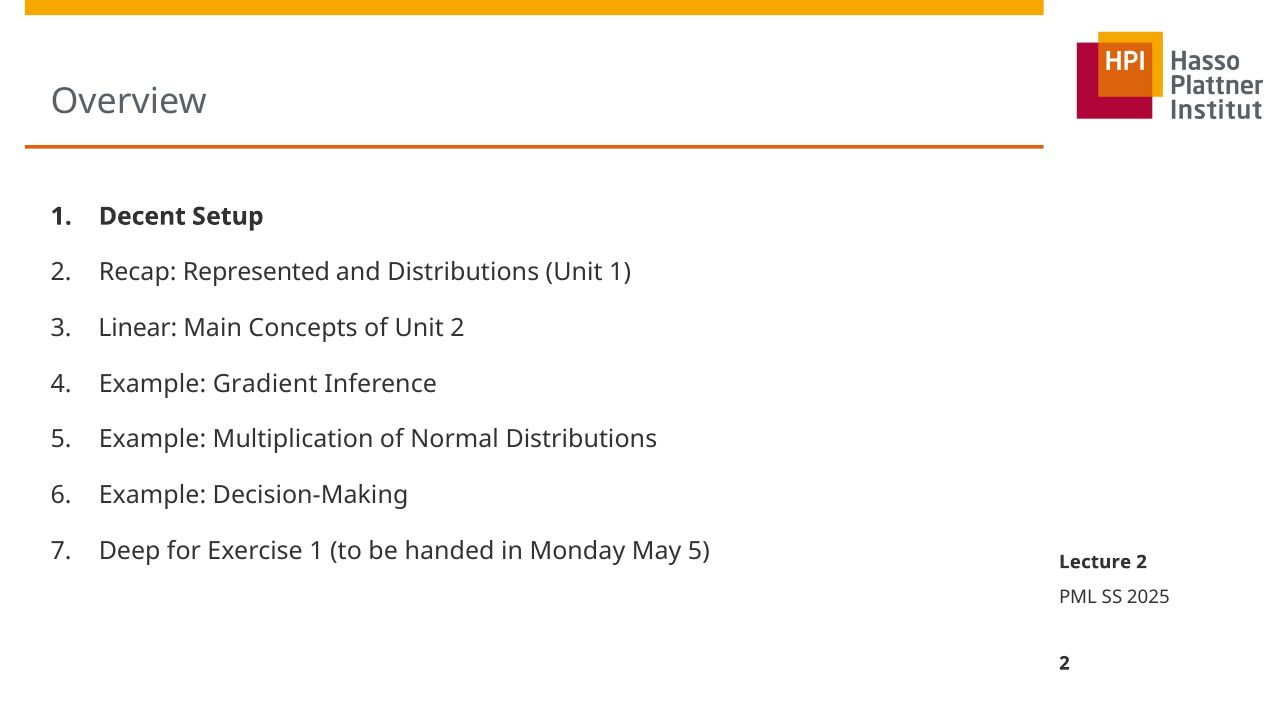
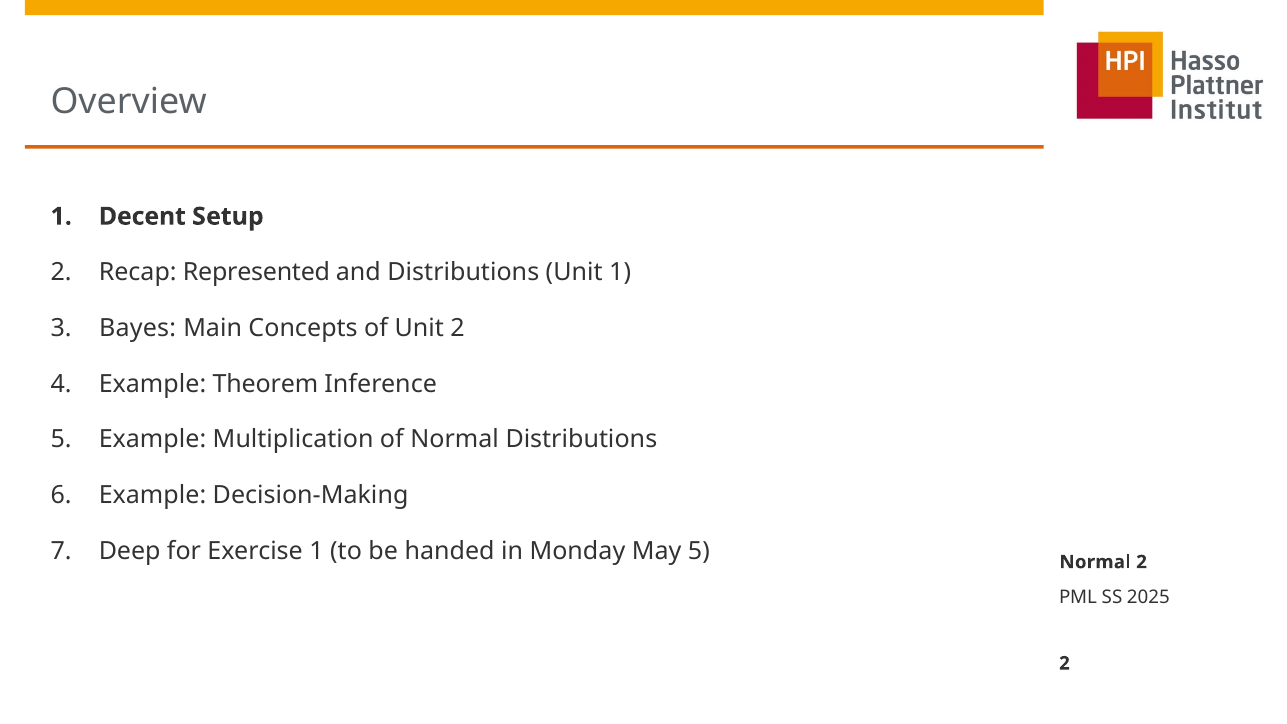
Linear: Linear -> Bayes
Gradient: Gradient -> Theorem
Lecture at (1095, 562): Lecture -> Normal
